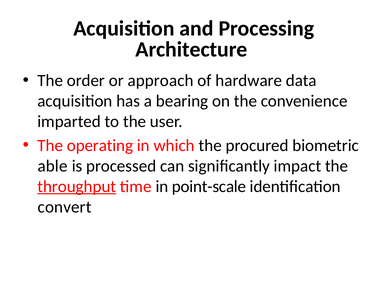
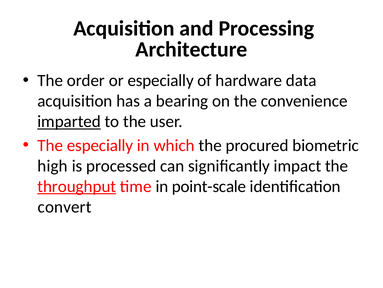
or approach: approach -> especially
imparted underline: none -> present
The operating: operating -> especially
able: able -> high
